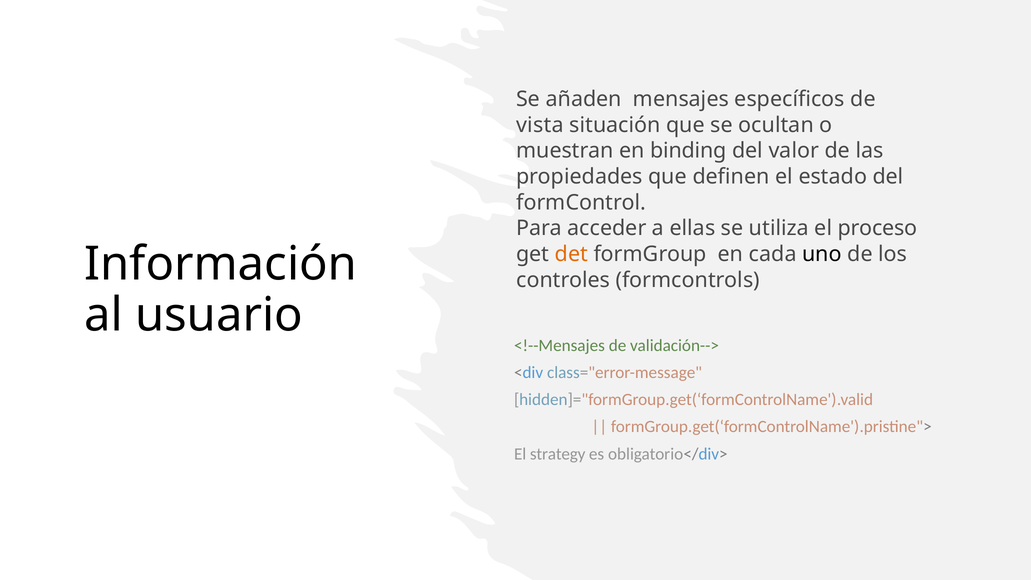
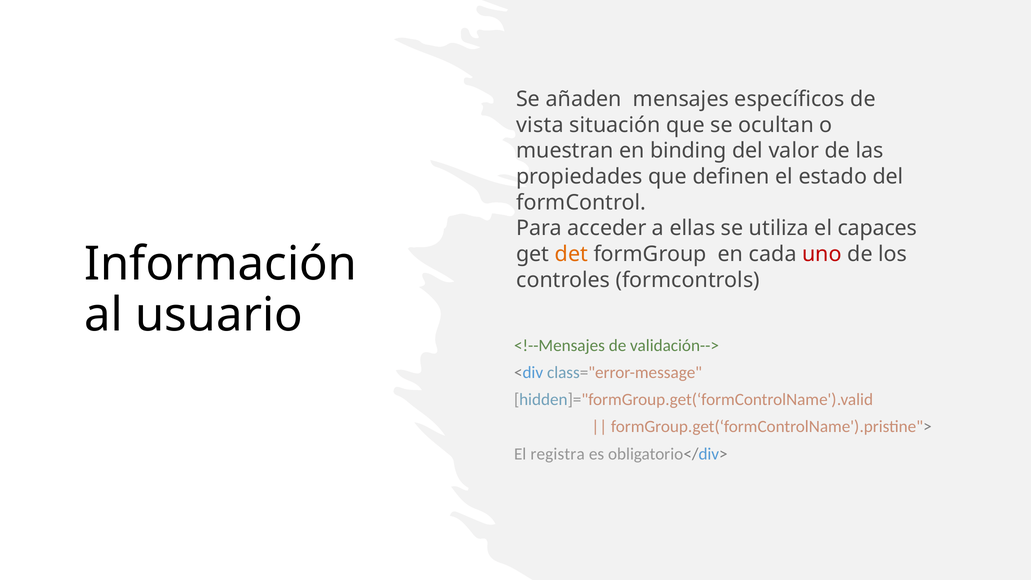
proceso: proceso -> capaces
uno colour: black -> red
strategy: strategy -> registra
